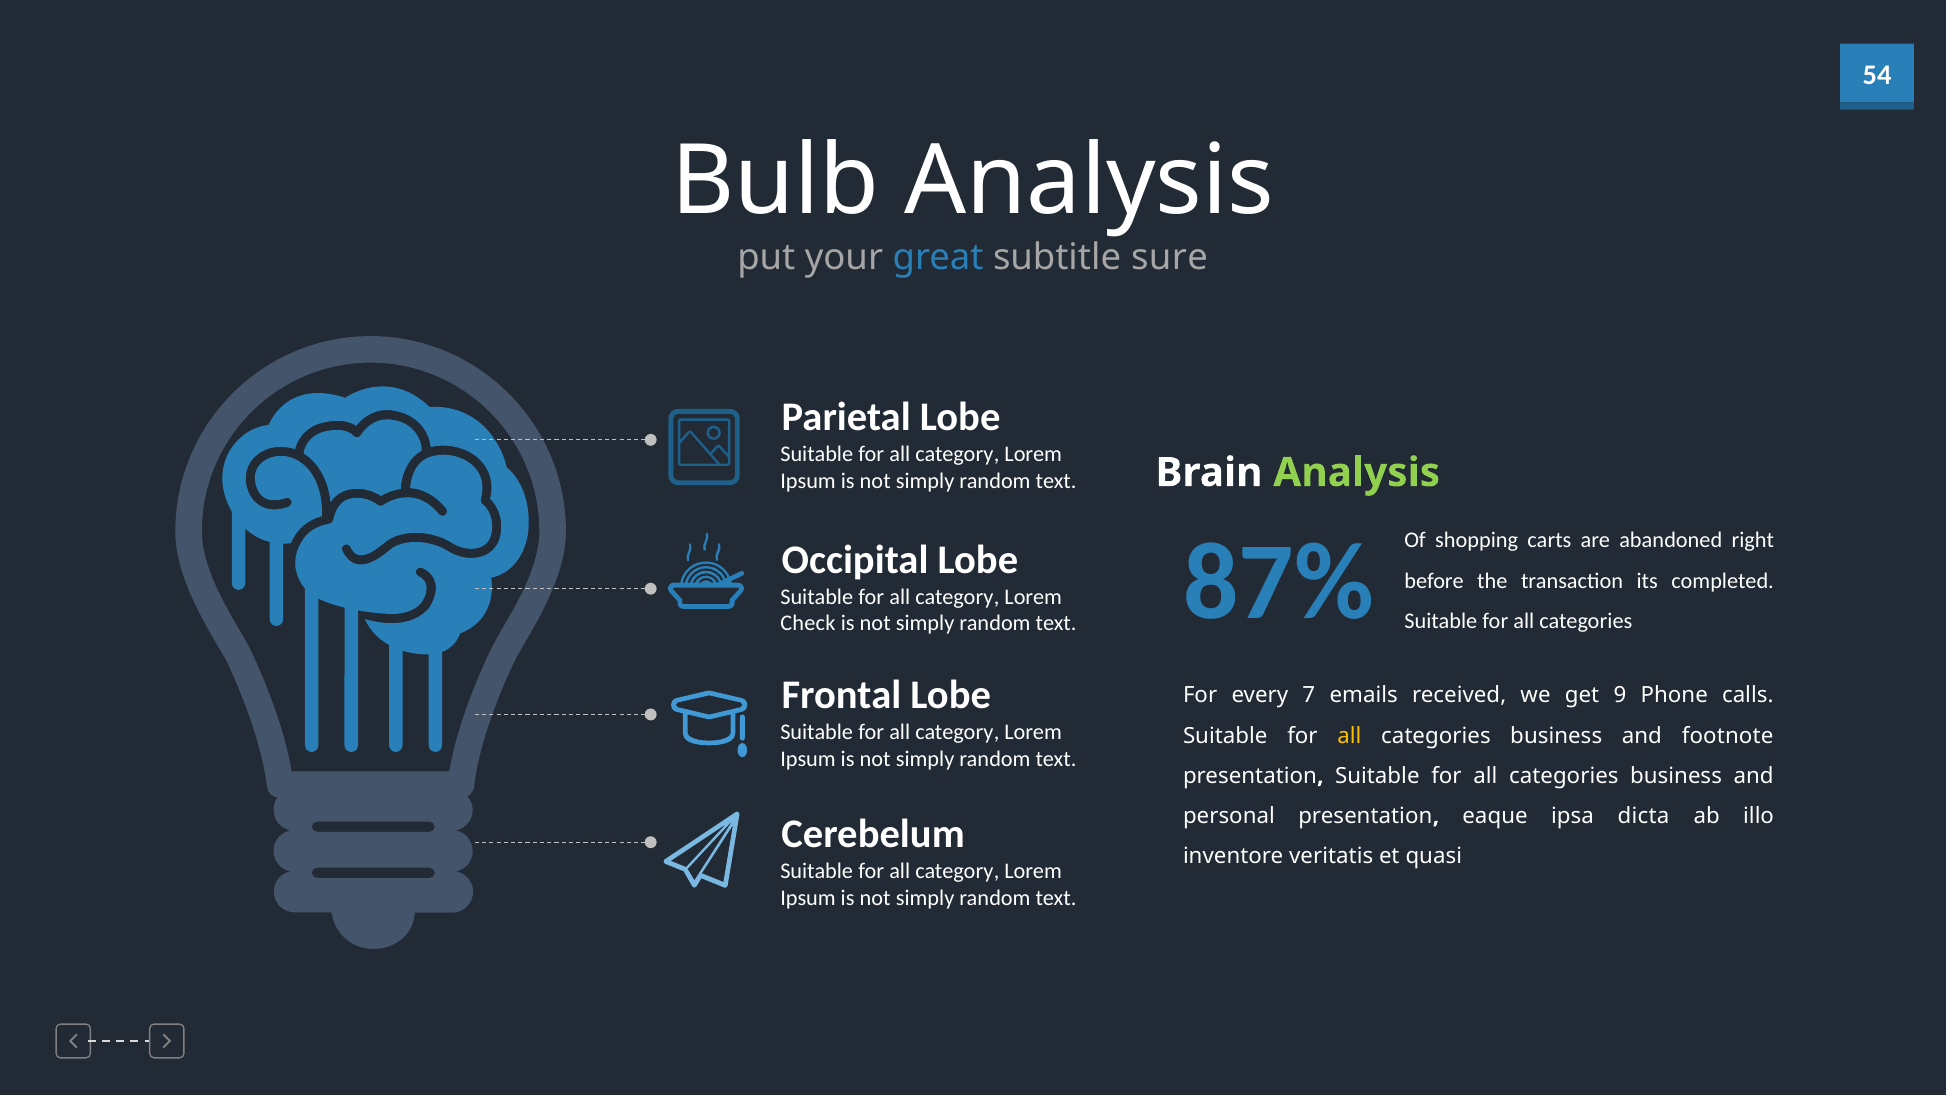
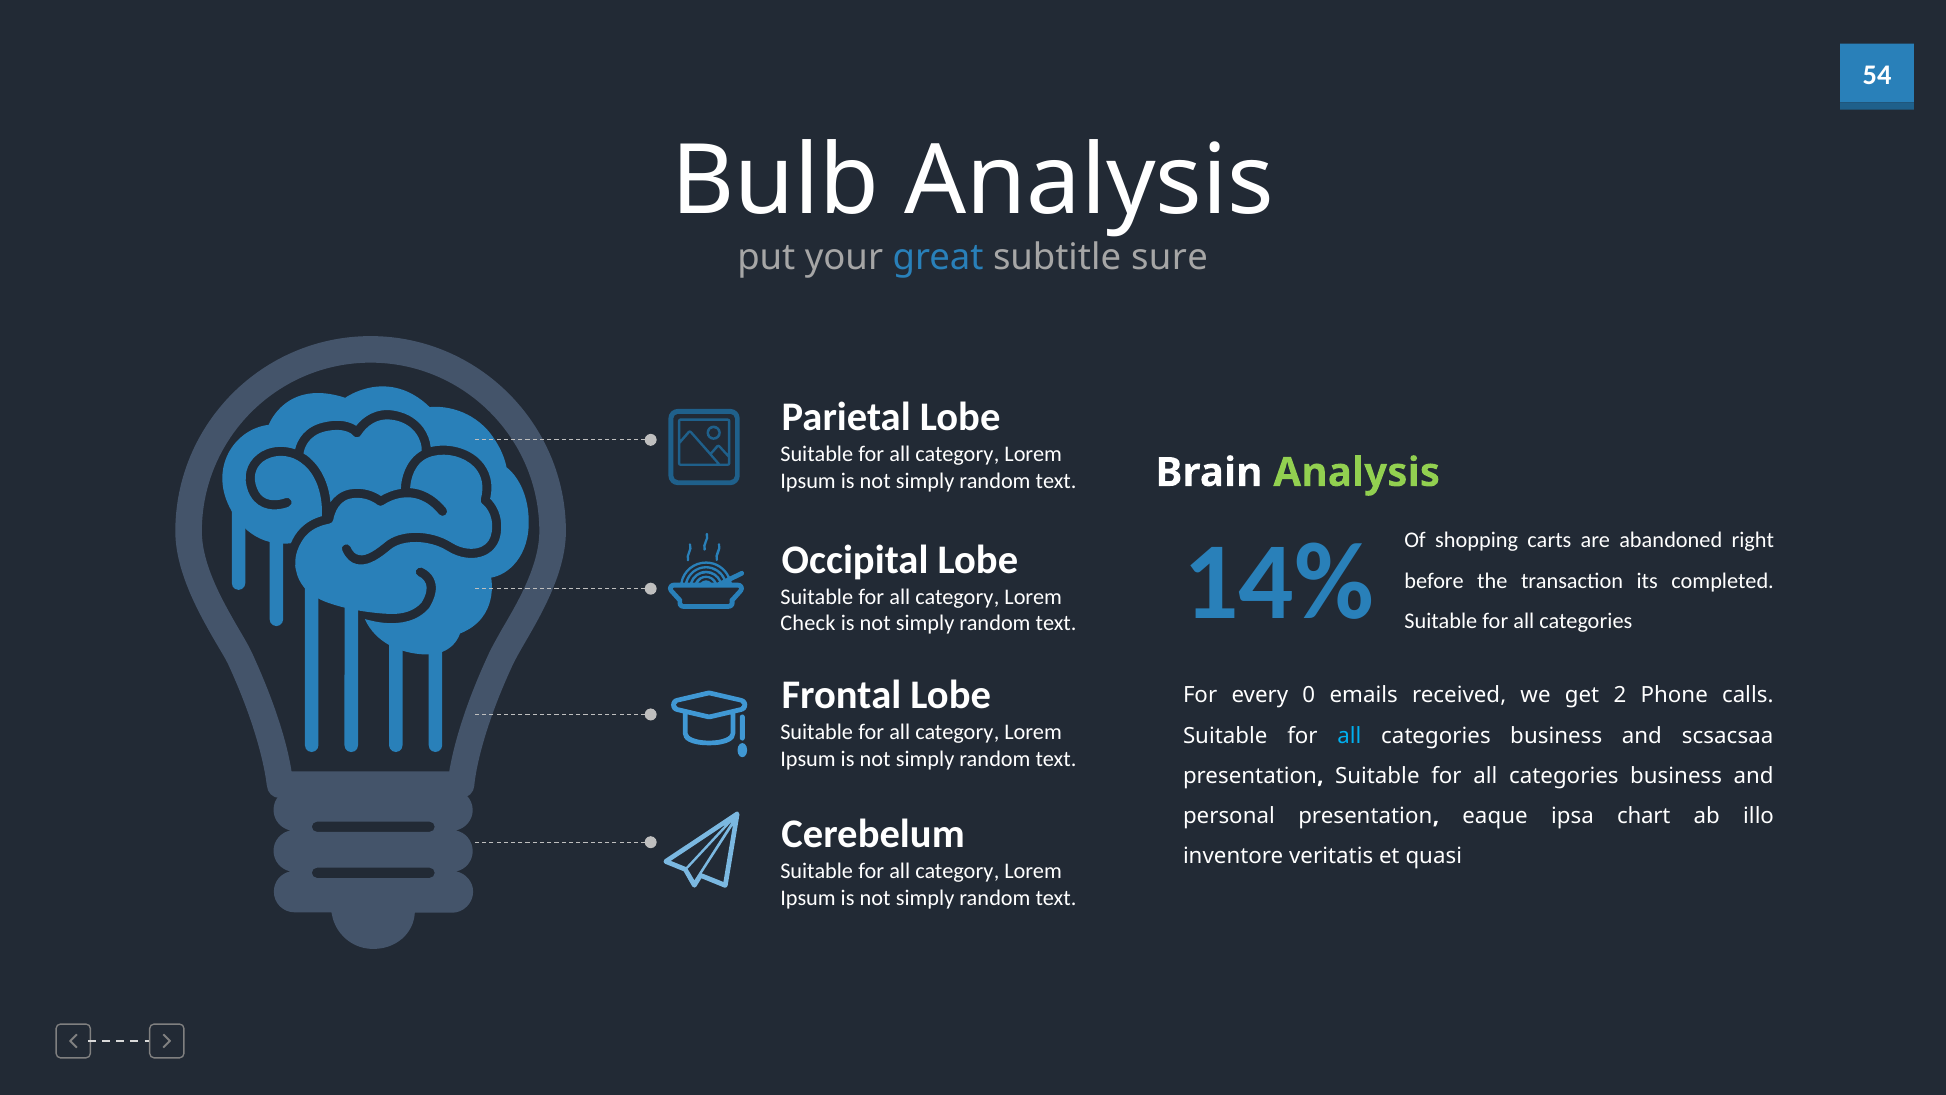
87%: 87% -> 14%
7: 7 -> 0
9: 9 -> 2
all at (1349, 735) colour: yellow -> light blue
footnote: footnote -> scsacsaa
dicta: dicta -> chart
